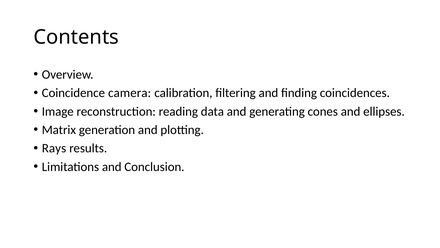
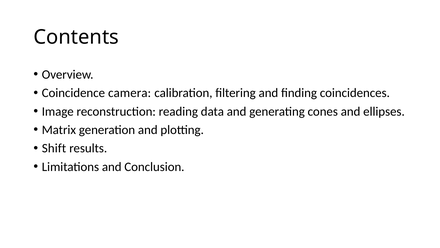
Rays: Rays -> Shift
